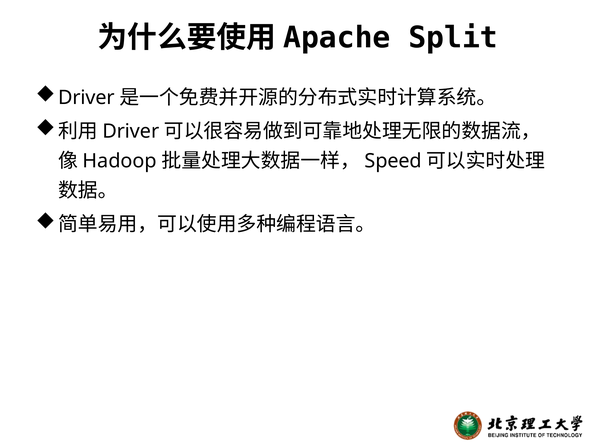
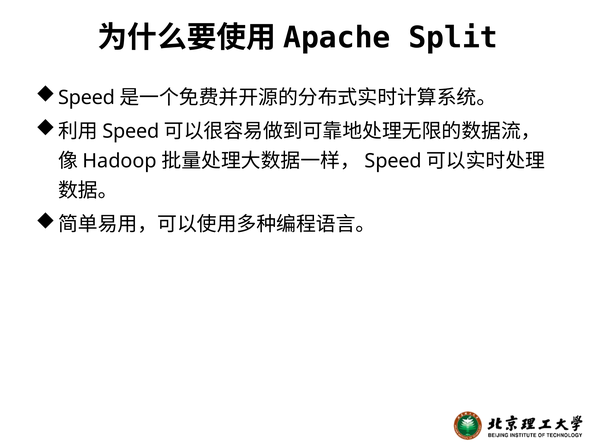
Driver at (86, 98): Driver -> Speed
Driver at (131, 131): Driver -> Speed
